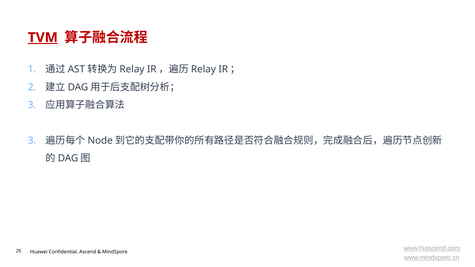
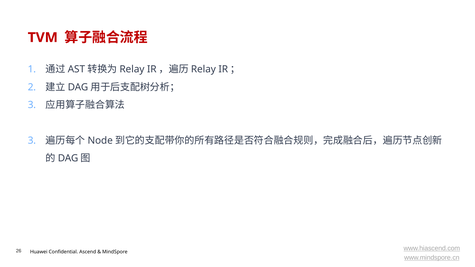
TVM underline: present -> none
